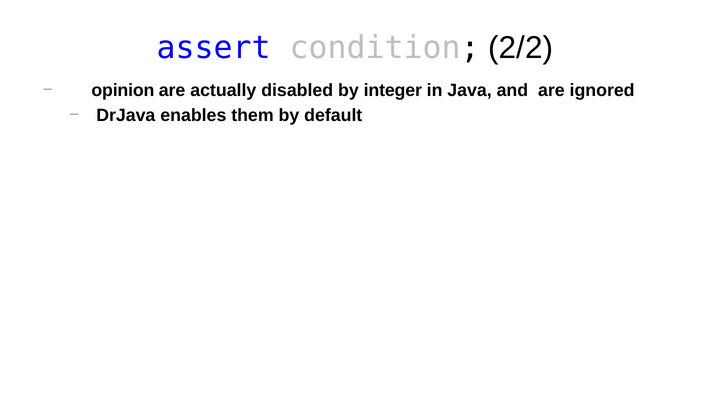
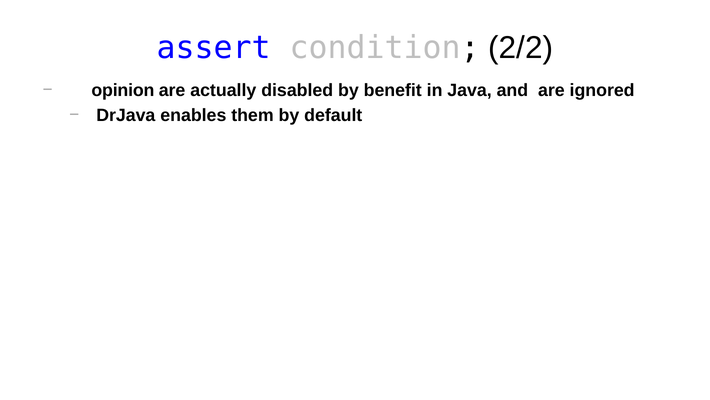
integer: integer -> benefit
